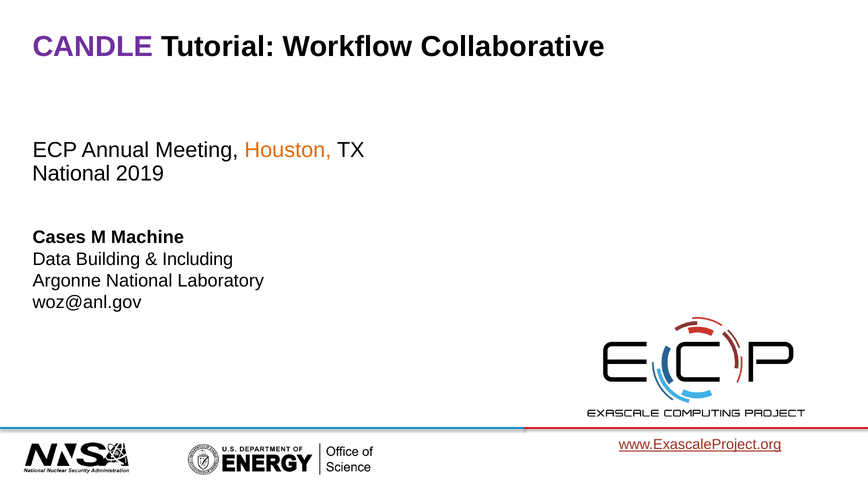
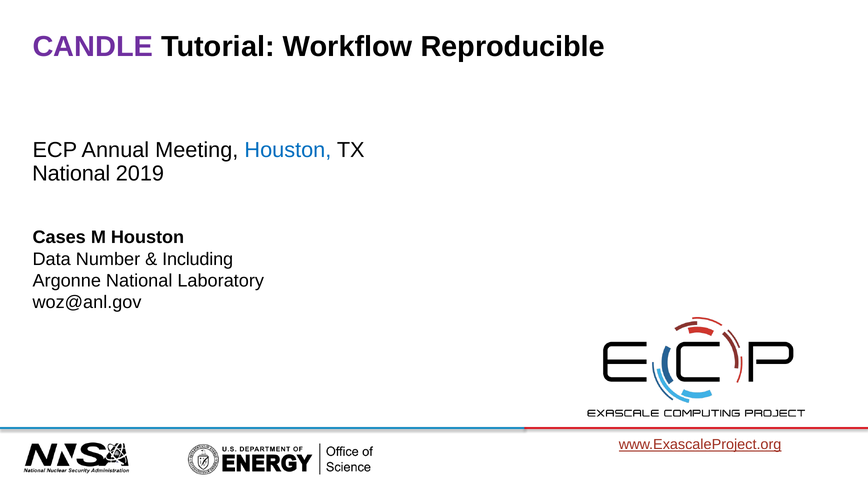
Collaborative: Collaborative -> Reproducible
Houston at (288, 150) colour: orange -> blue
M Machine: Machine -> Houston
Building: Building -> Number
